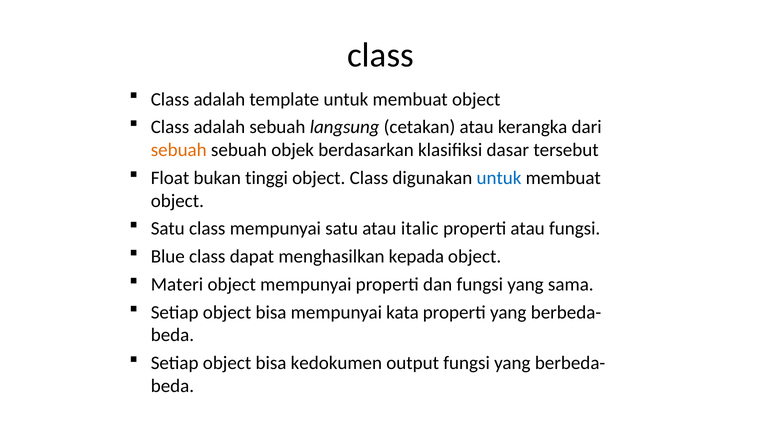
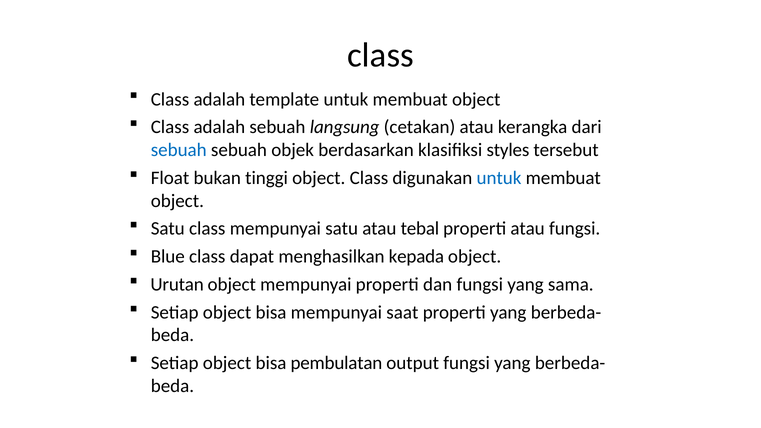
sebuah at (179, 150) colour: orange -> blue
dasar: dasar -> styles
italic: italic -> tebal
Materi: Materi -> Urutan
kata: kata -> saat
kedokumen: kedokumen -> pembulatan
